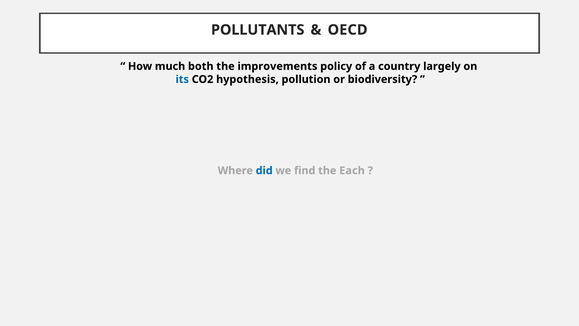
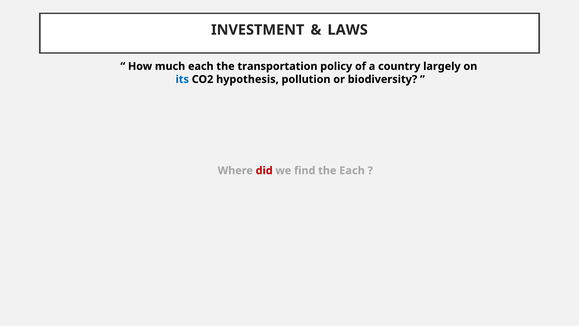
POLLUTANTS: POLLUTANTS -> INVESTMENT
OECD: OECD -> LAWS
much both: both -> each
improvements: improvements -> transportation
did colour: blue -> red
